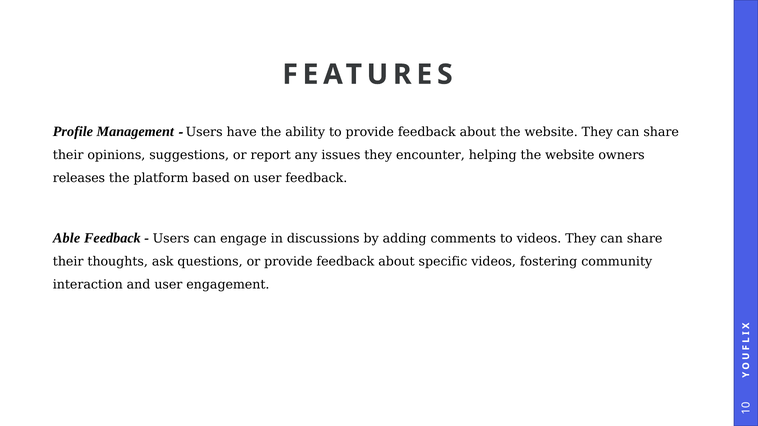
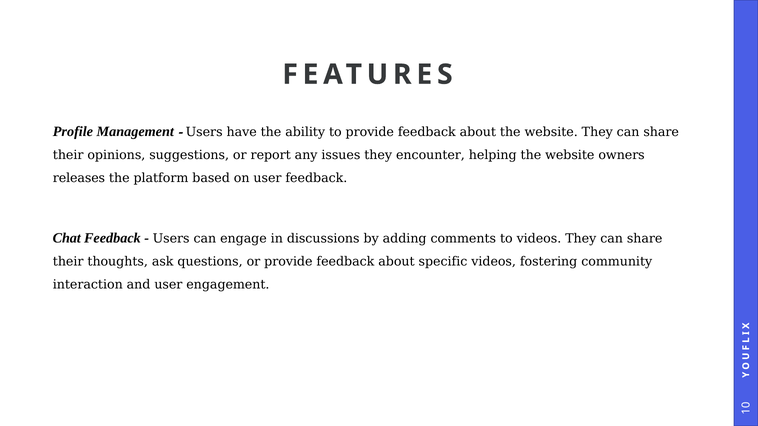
Able: Able -> Chat
